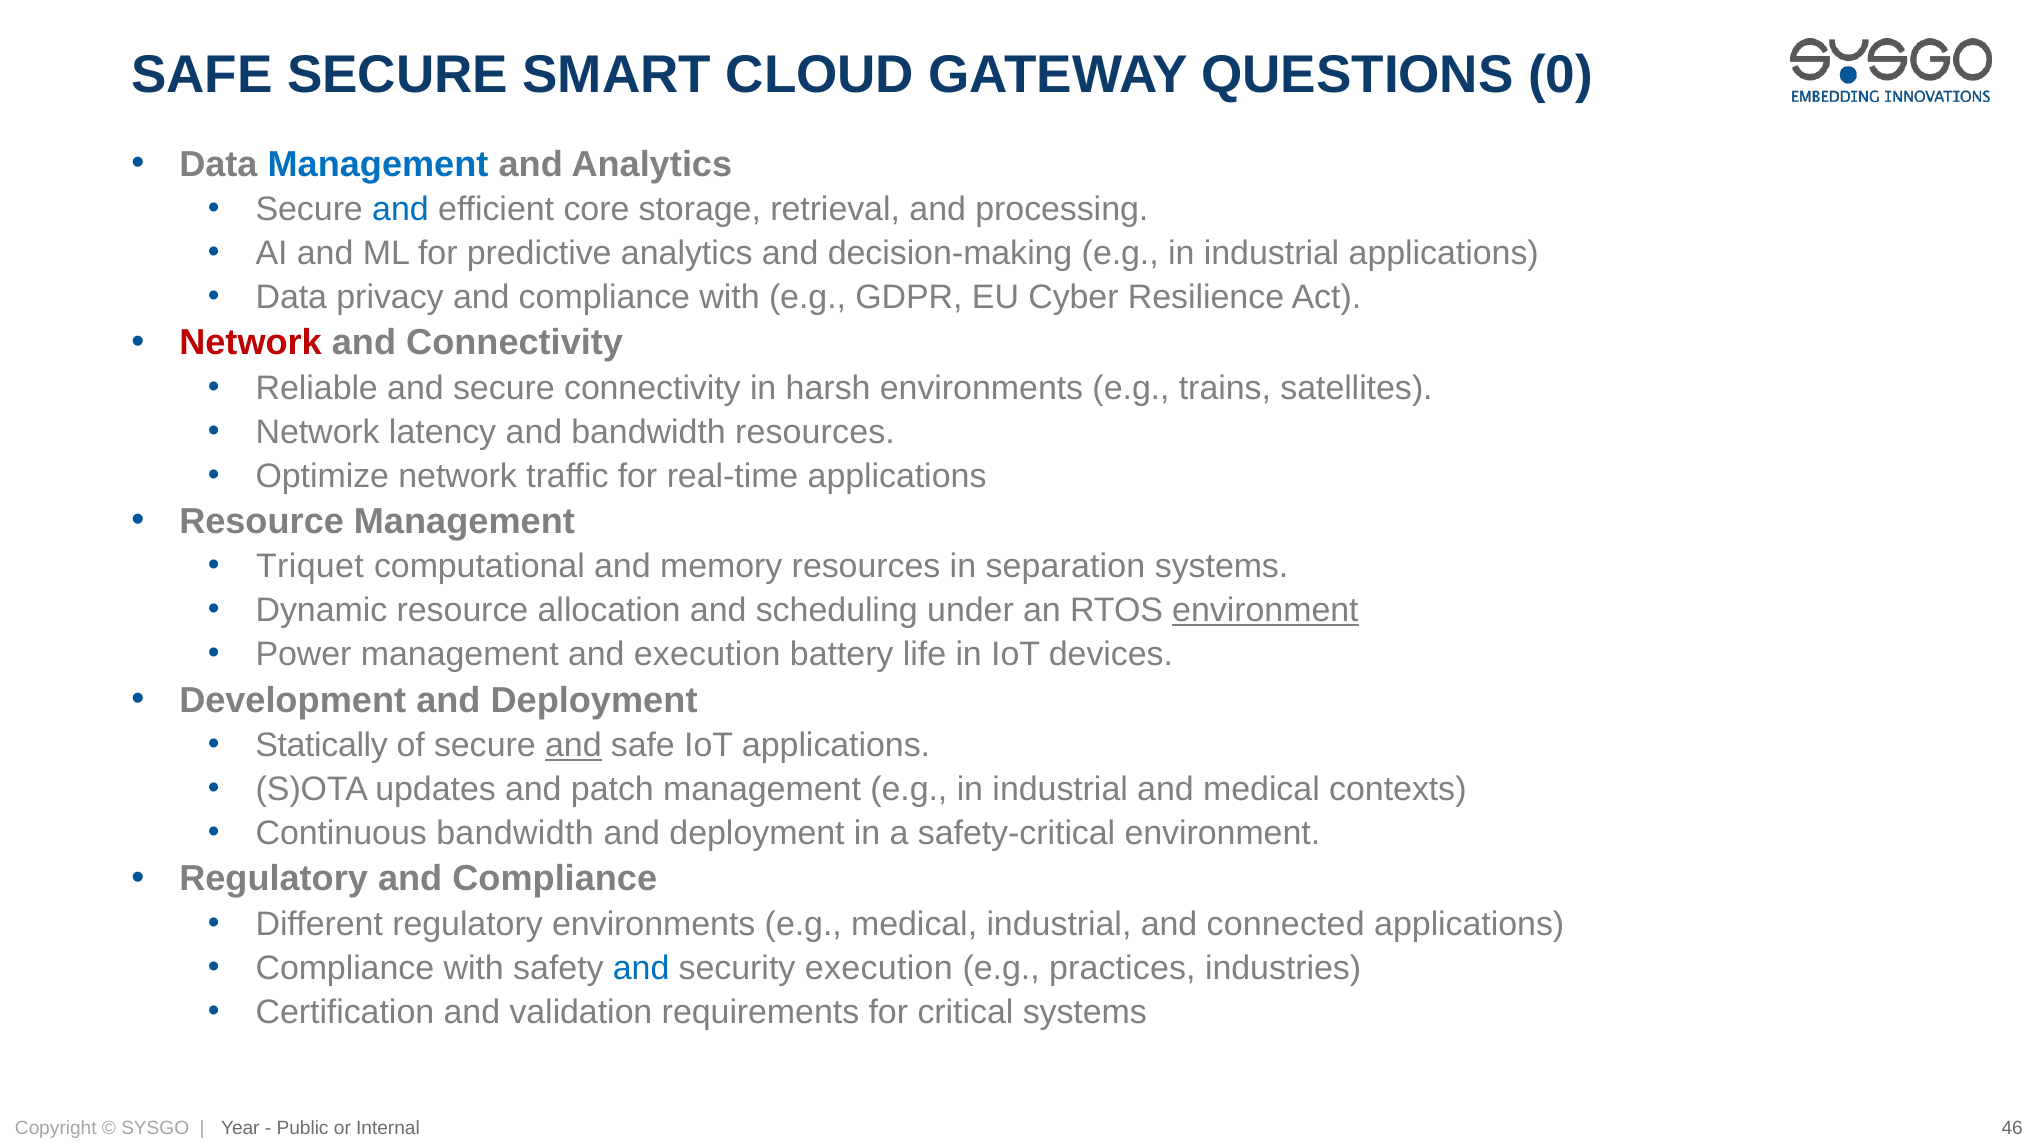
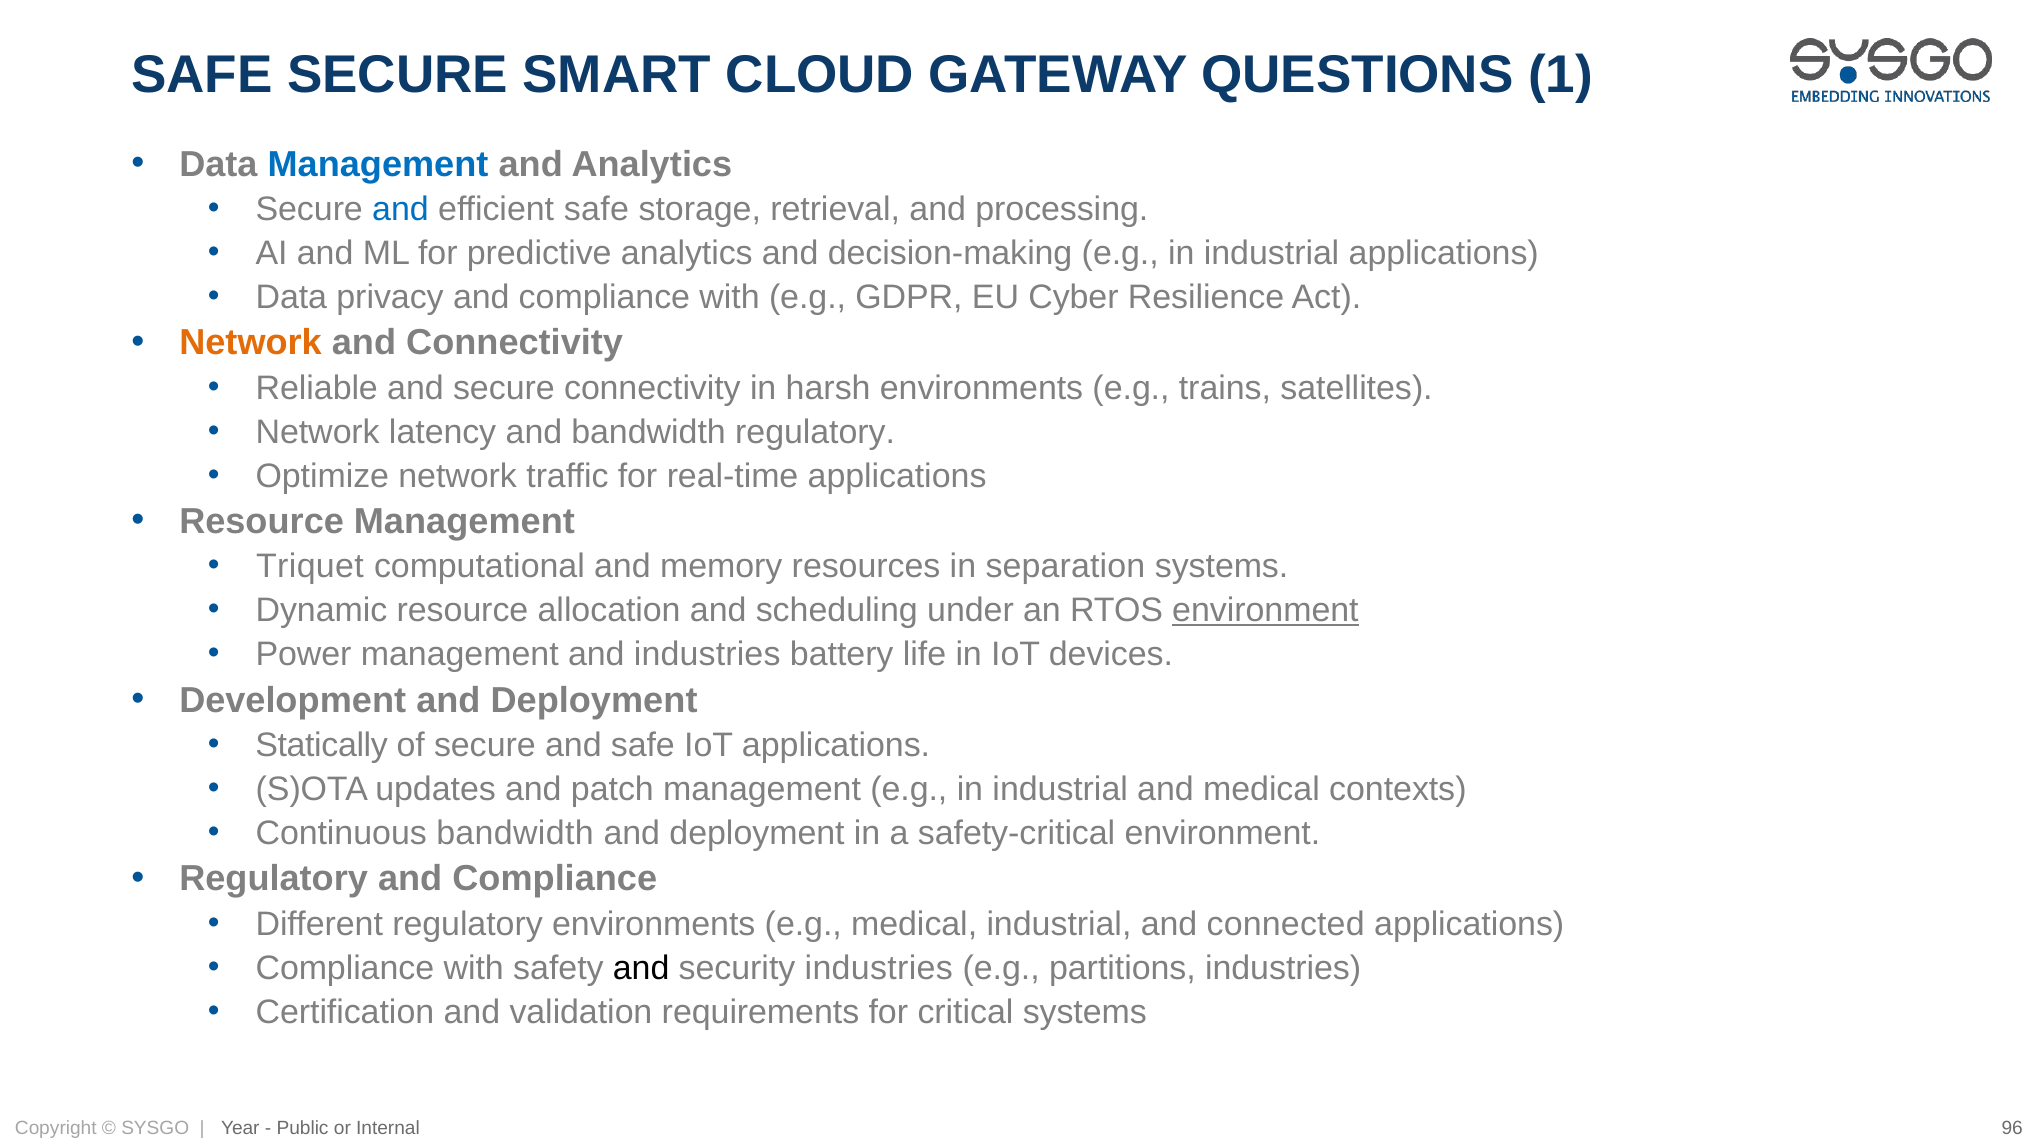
0: 0 -> 1
efficient core: core -> safe
Network at (251, 343) colour: red -> orange
bandwidth resources: resources -> regulatory
and execution: execution -> industries
and at (573, 746) underline: present -> none
and at (641, 968) colour: blue -> black
security execution: execution -> industries
practices: practices -> partitions
46: 46 -> 96
